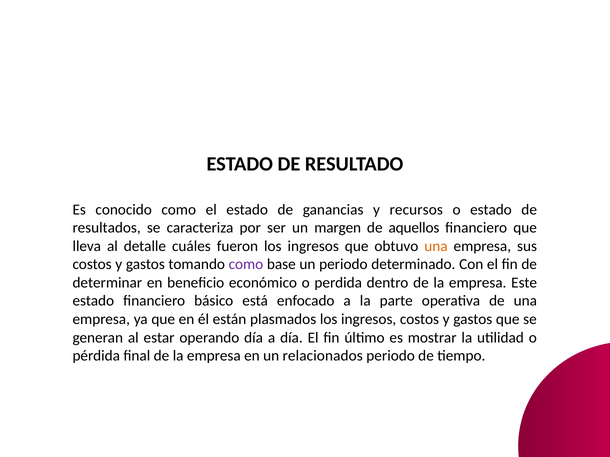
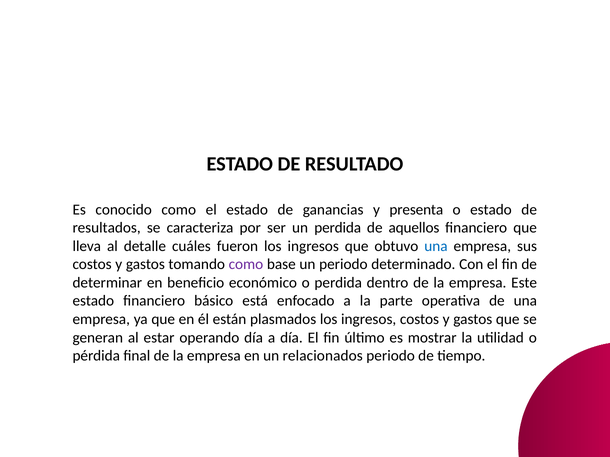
recursos: recursos -> presenta
un margen: margen -> perdida
una at (436, 246) colour: orange -> blue
